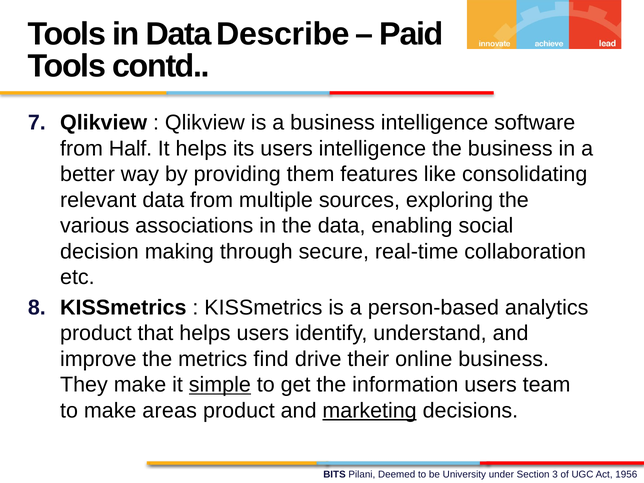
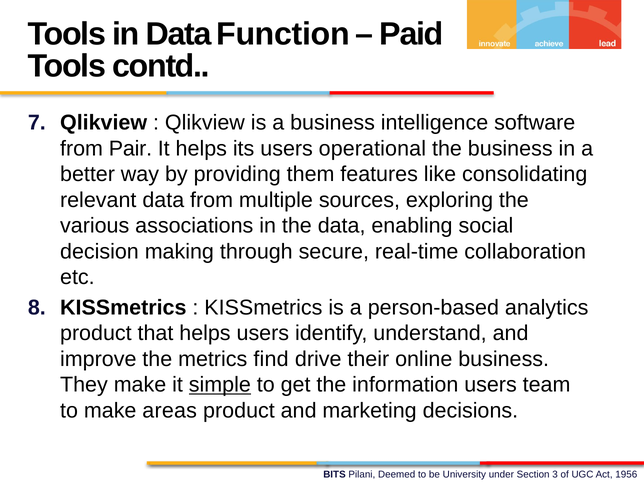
Describe: Describe -> Function
Half: Half -> Pair
users intelligence: intelligence -> operational
marketing underline: present -> none
